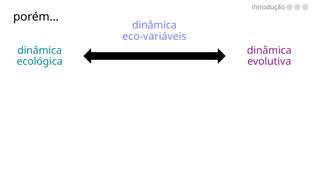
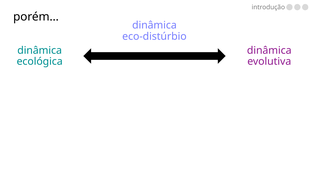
eco-variáveis: eco-variáveis -> eco-distúrbio
